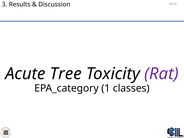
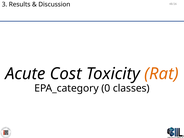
Tree: Tree -> Cost
Rat colour: purple -> orange
1: 1 -> 0
